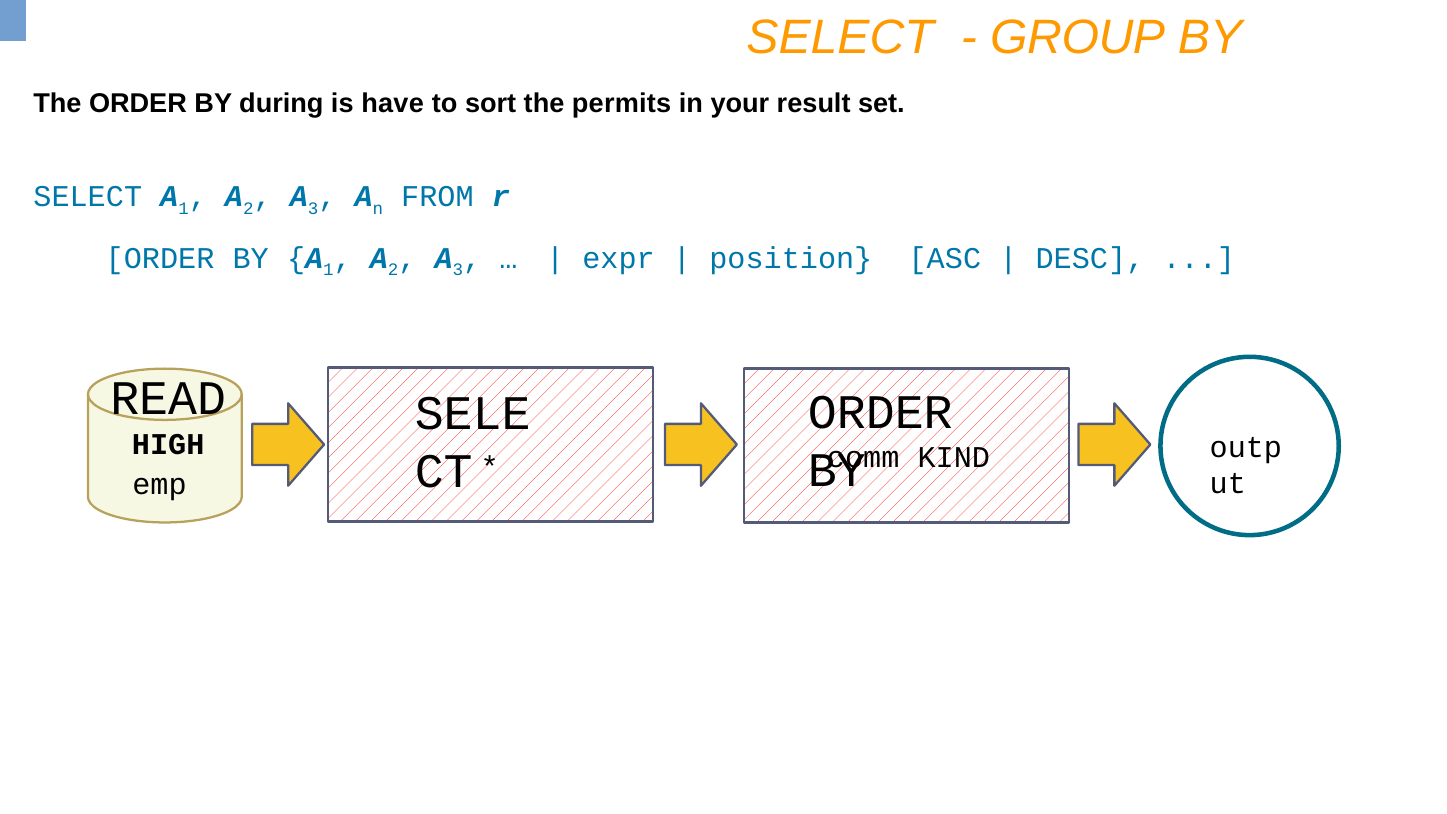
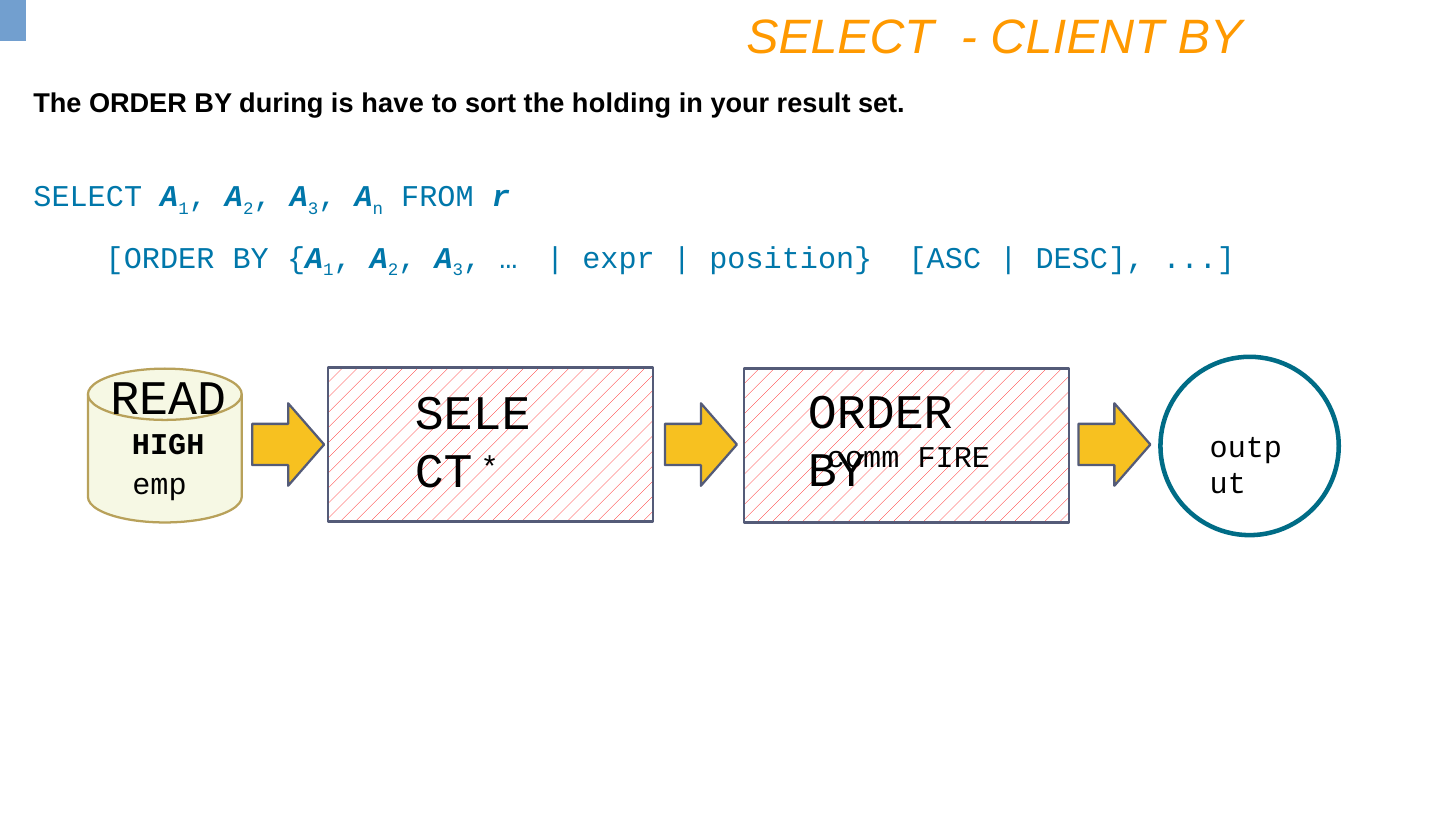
GROUP: GROUP -> CLIENT
permits: permits -> holding
KIND: KIND -> FIRE
